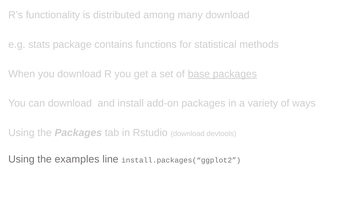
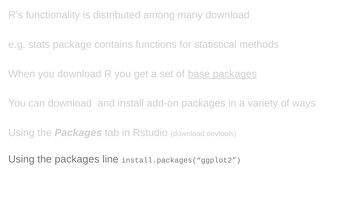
examples at (77, 160): examples -> packages
